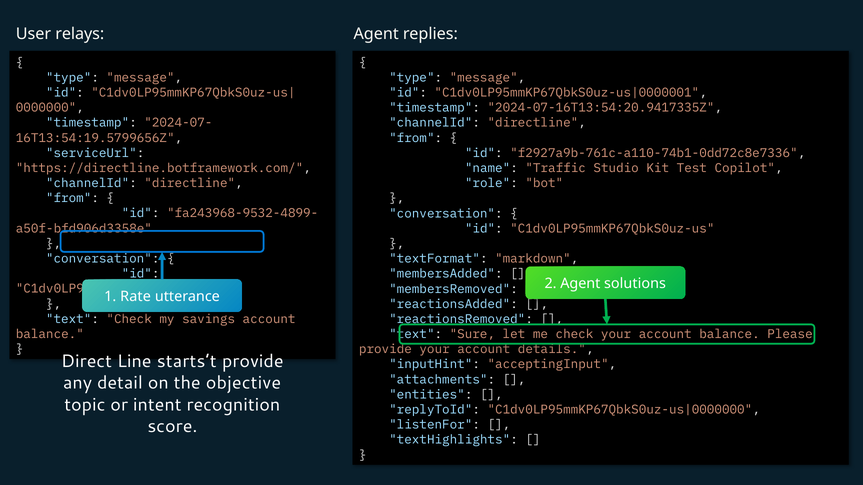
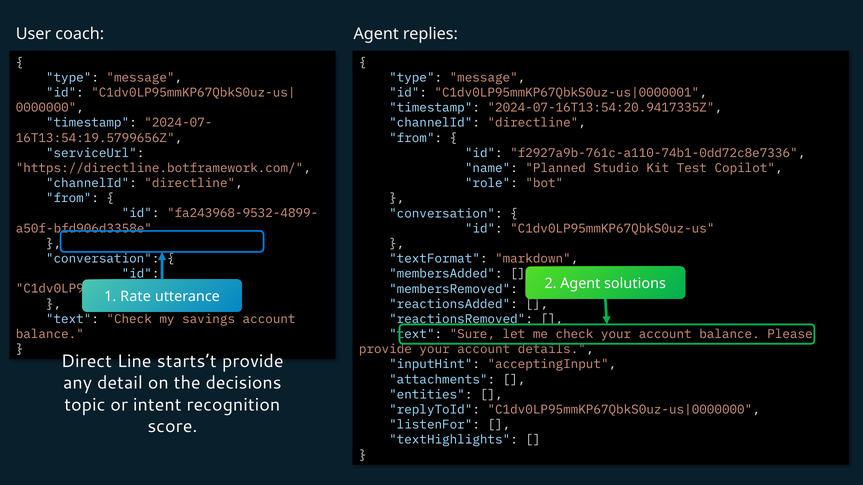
relays: relays -> coach
Traffic: Traffic -> Planned
objective: objective -> decisions
